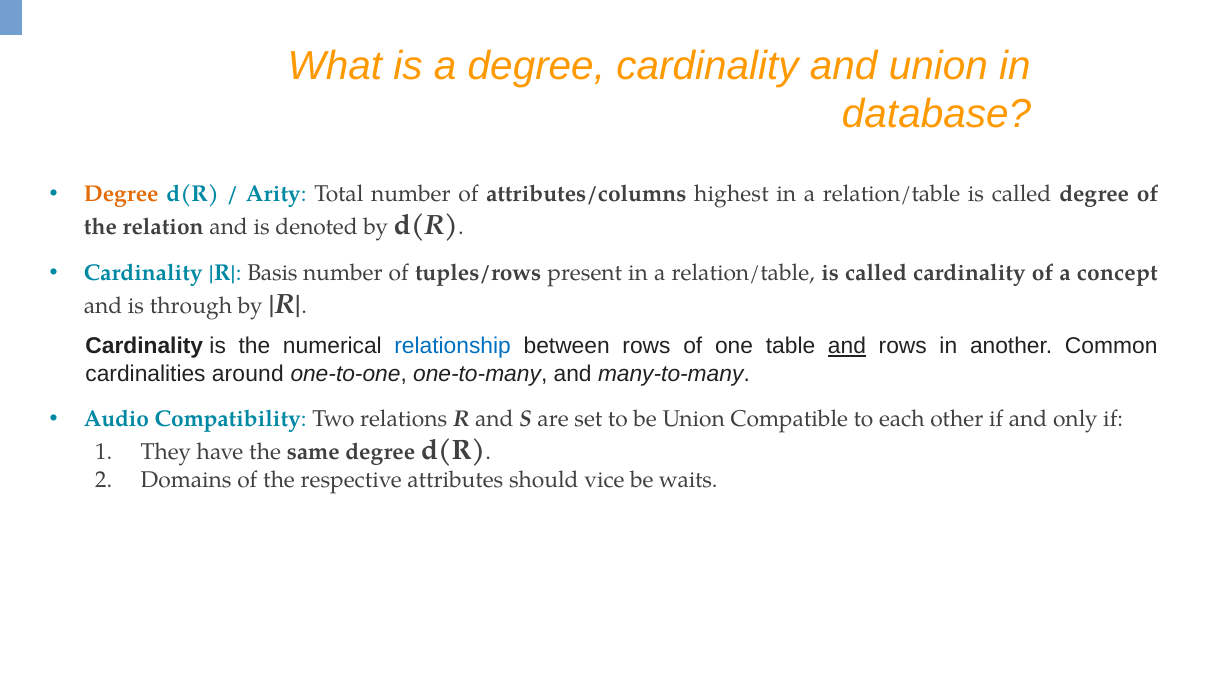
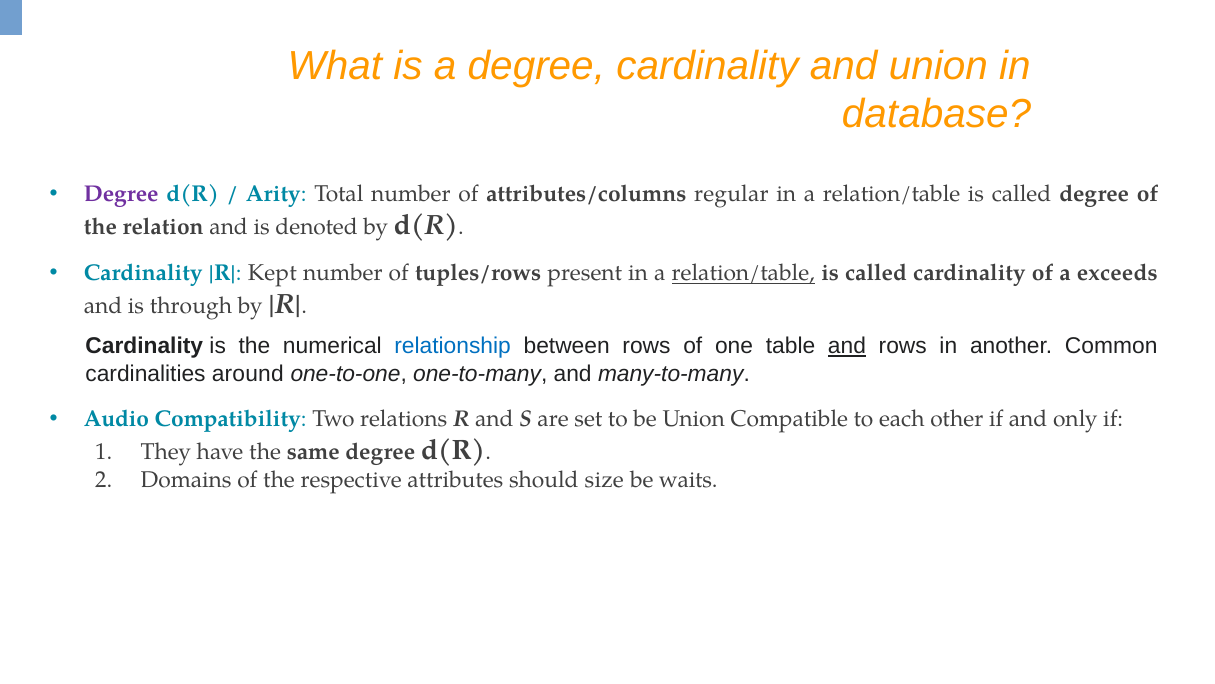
Degree at (121, 194) colour: orange -> purple
highest: highest -> regular
Basis: Basis -> Kept
relation/table at (743, 273) underline: none -> present
concept: concept -> exceeds
vice: vice -> size
